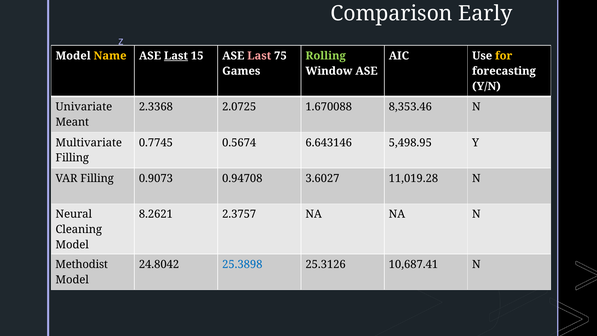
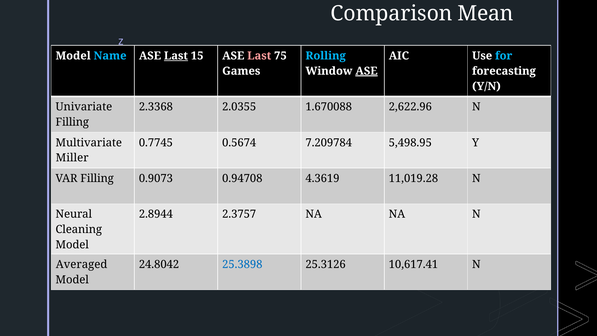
Early: Early -> Mean
Name colour: yellow -> light blue
Rolling colour: light green -> light blue
for colour: yellow -> light blue
ASE at (366, 71) underline: none -> present
2.0725: 2.0725 -> 2.0355
8,353.46: 8,353.46 -> 2,622.96
Meant at (72, 122): Meant -> Filling
6.643146: 6.643146 -> 7.209784
Filling at (72, 158): Filling -> Miller
3.6027: 3.6027 -> 4.3619
8.2621: 8.2621 -> 2.8944
Methodist: Methodist -> Averaged
10,687.41: 10,687.41 -> 10,617.41
